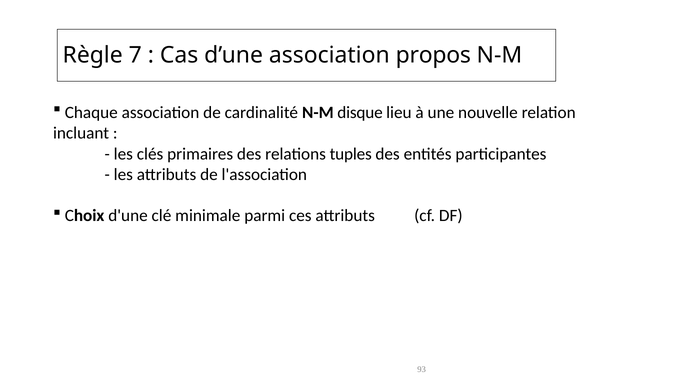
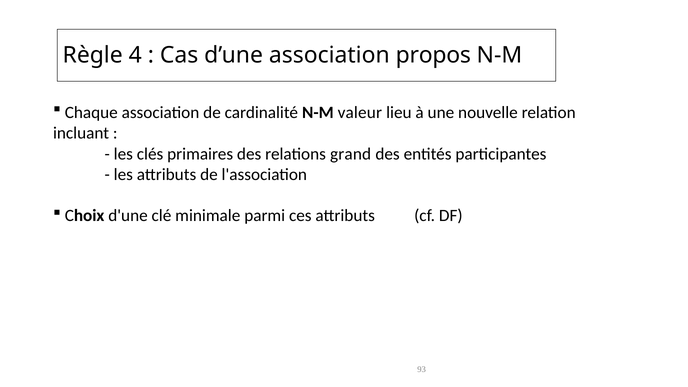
7: 7 -> 4
disque: disque -> valeur
tuples: tuples -> grand
